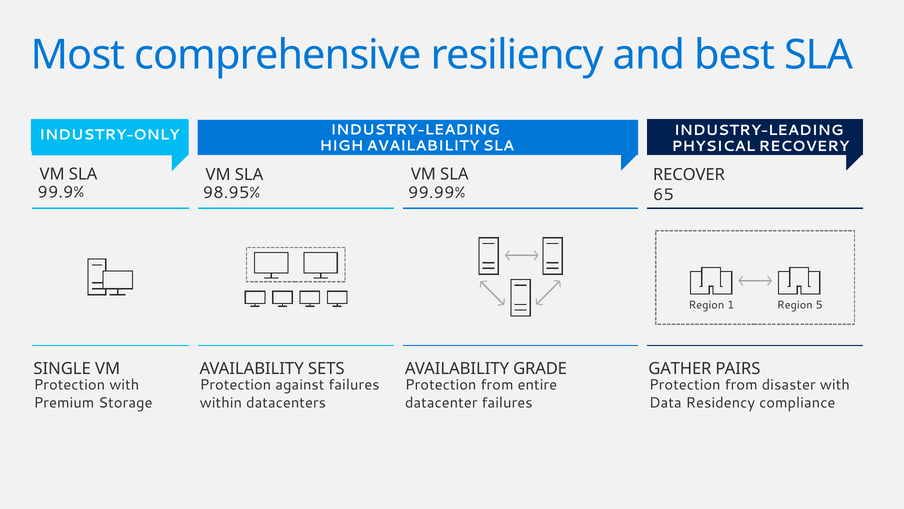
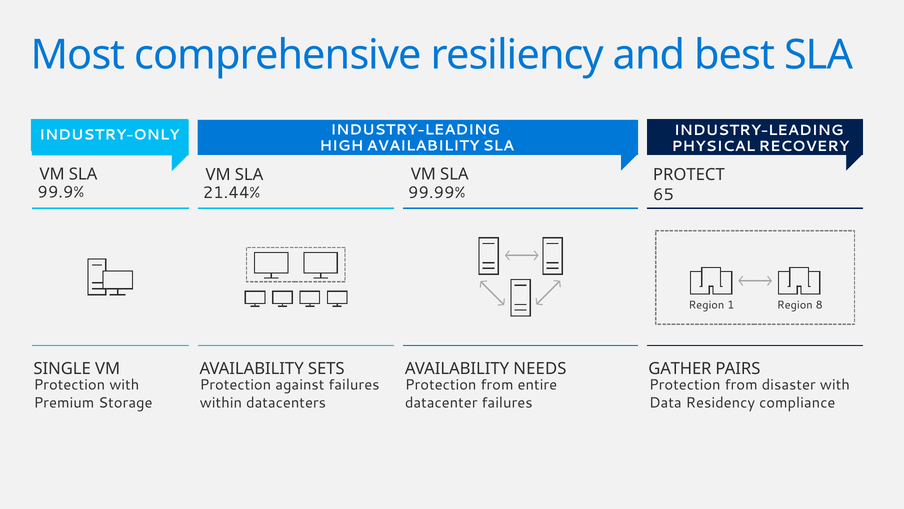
RECOVER: RECOVER -> PROTECT
98.95%: 98.95% -> 21.44%
5: 5 -> 8
GRADE: GRADE -> NEEDS
